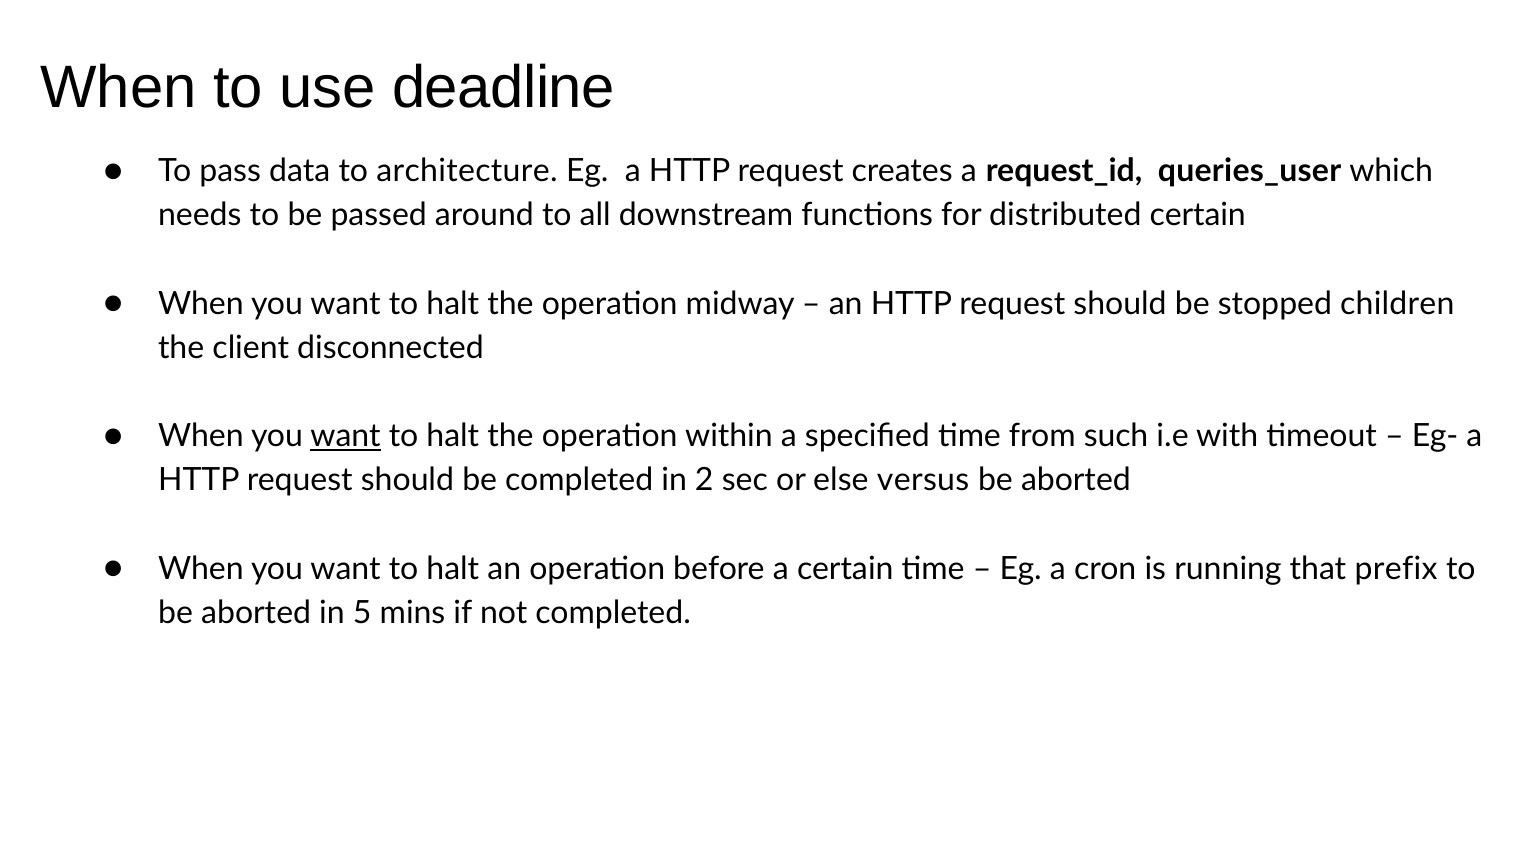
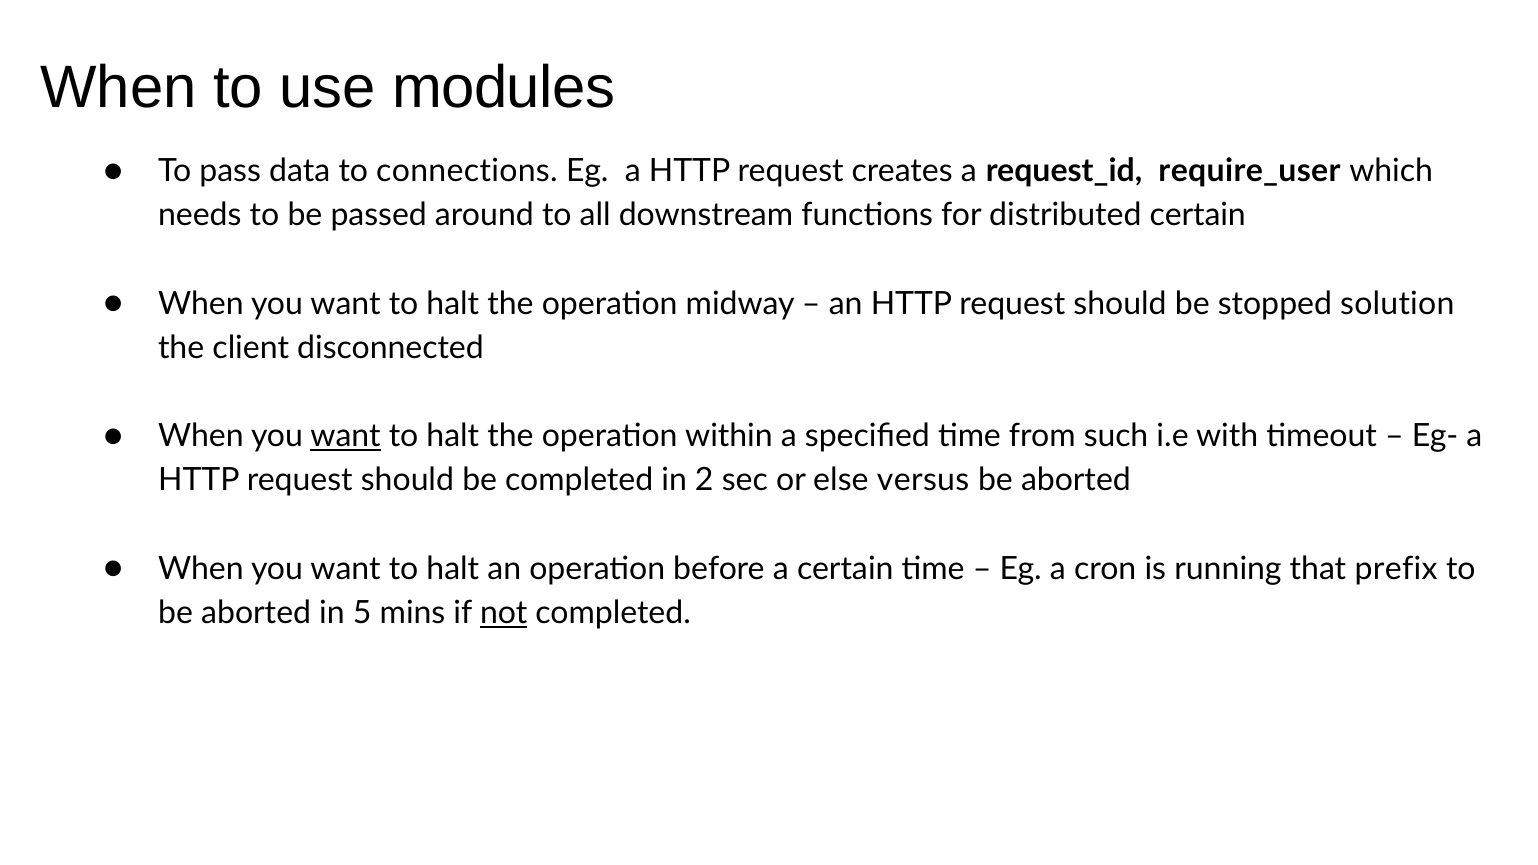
deadline: deadline -> modules
architecture: architecture -> connections
queries_user: queries_user -> require_user
children: children -> solution
not underline: none -> present
